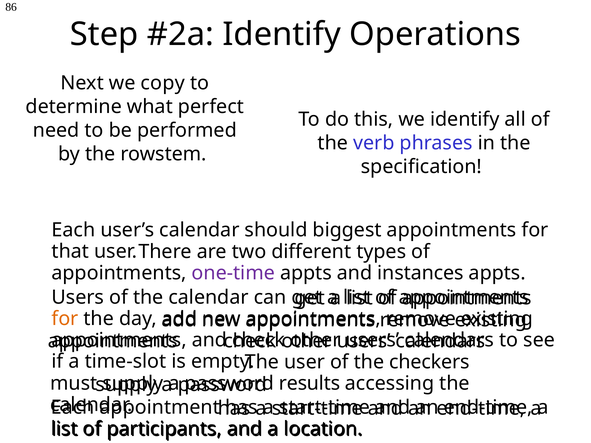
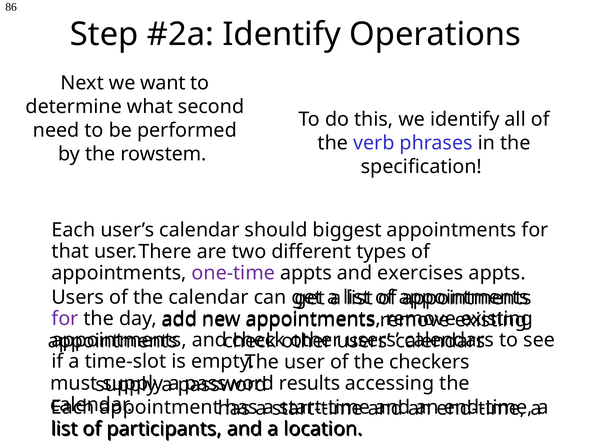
copy: copy -> want
perfect: perfect -> second
instances: instances -> exercises
for at (65, 319) colour: orange -> purple
